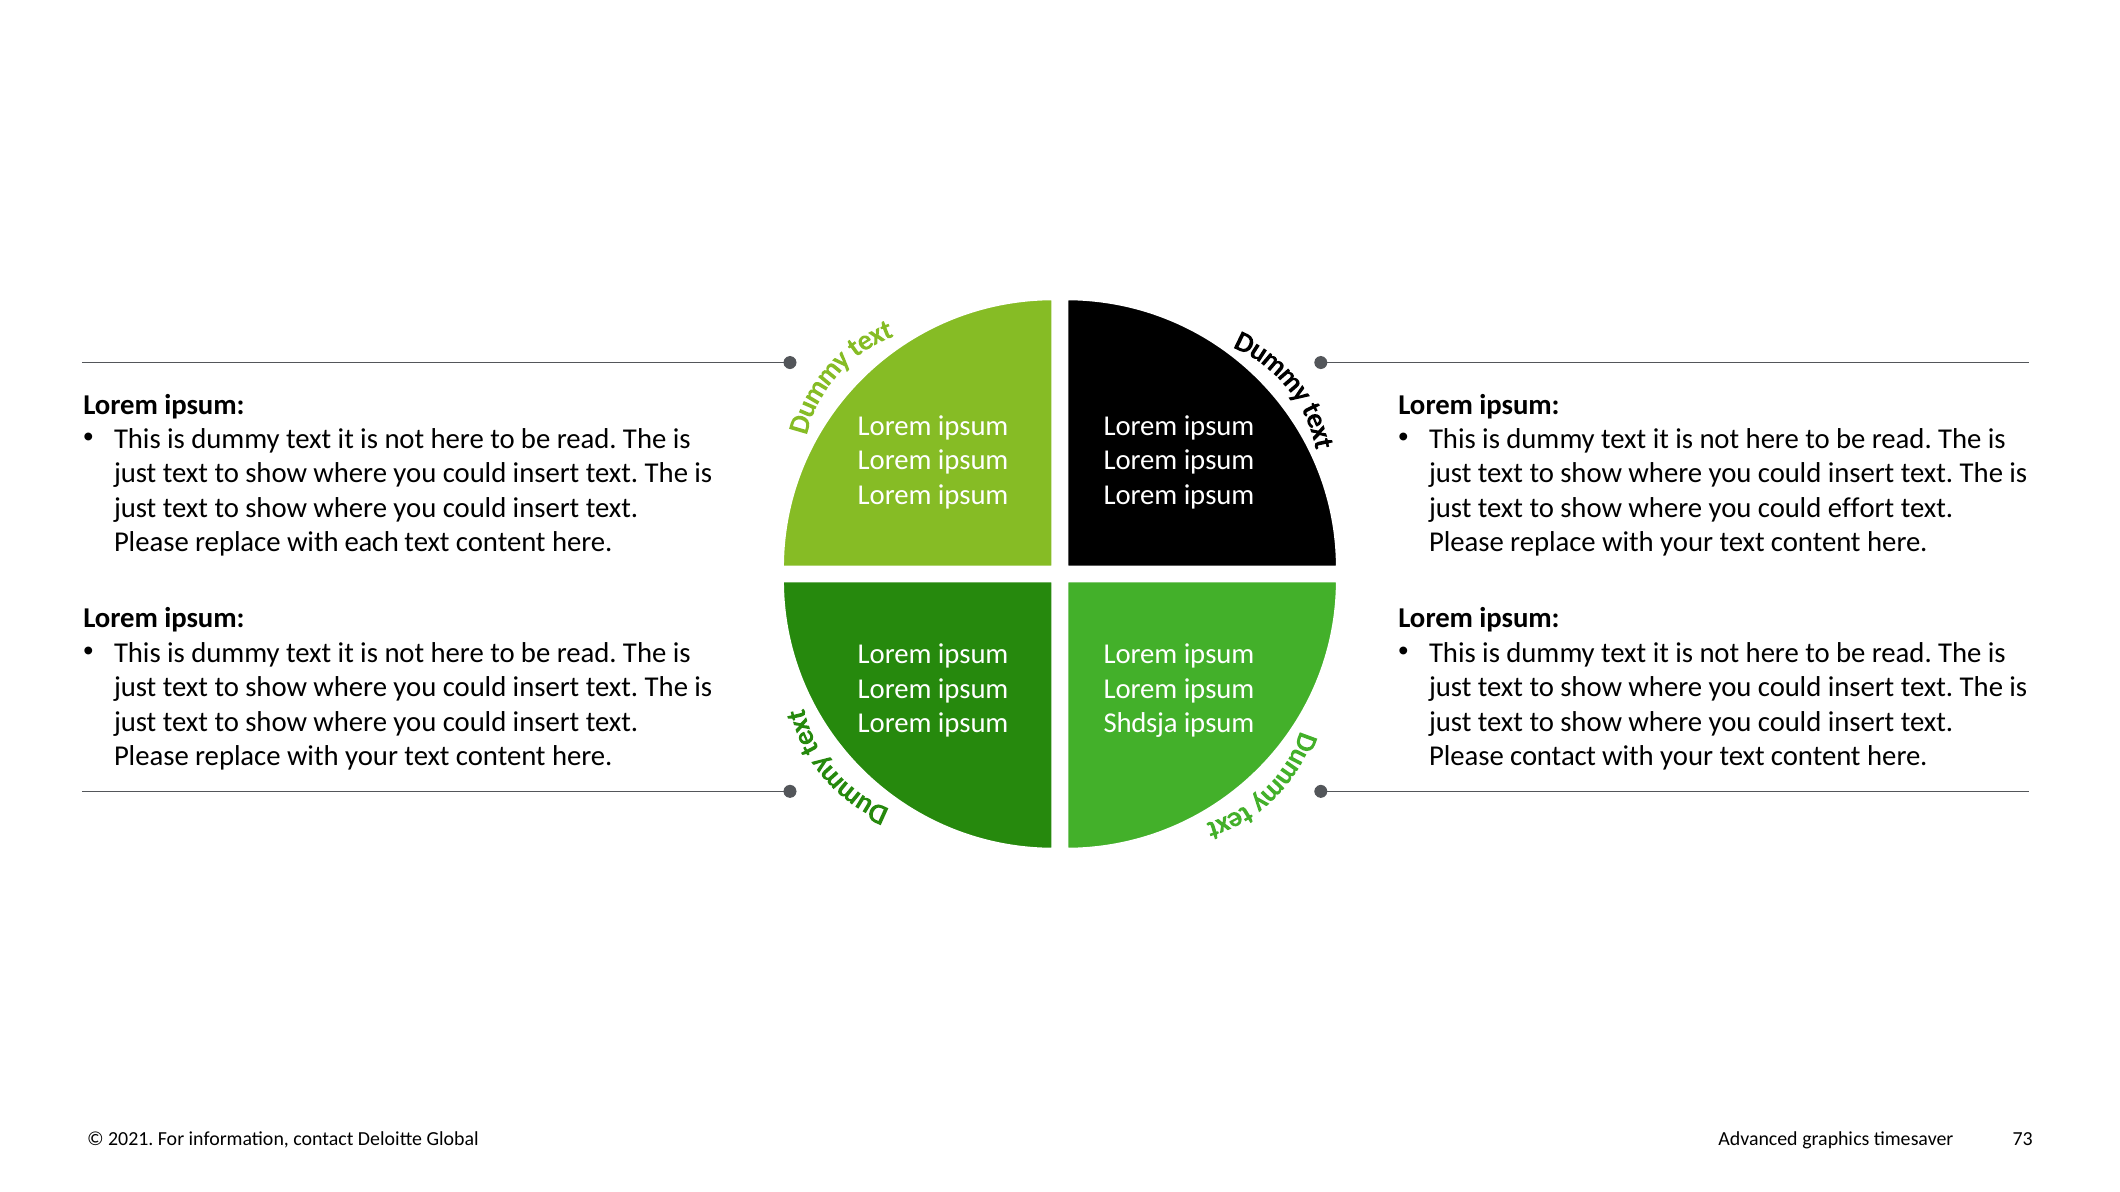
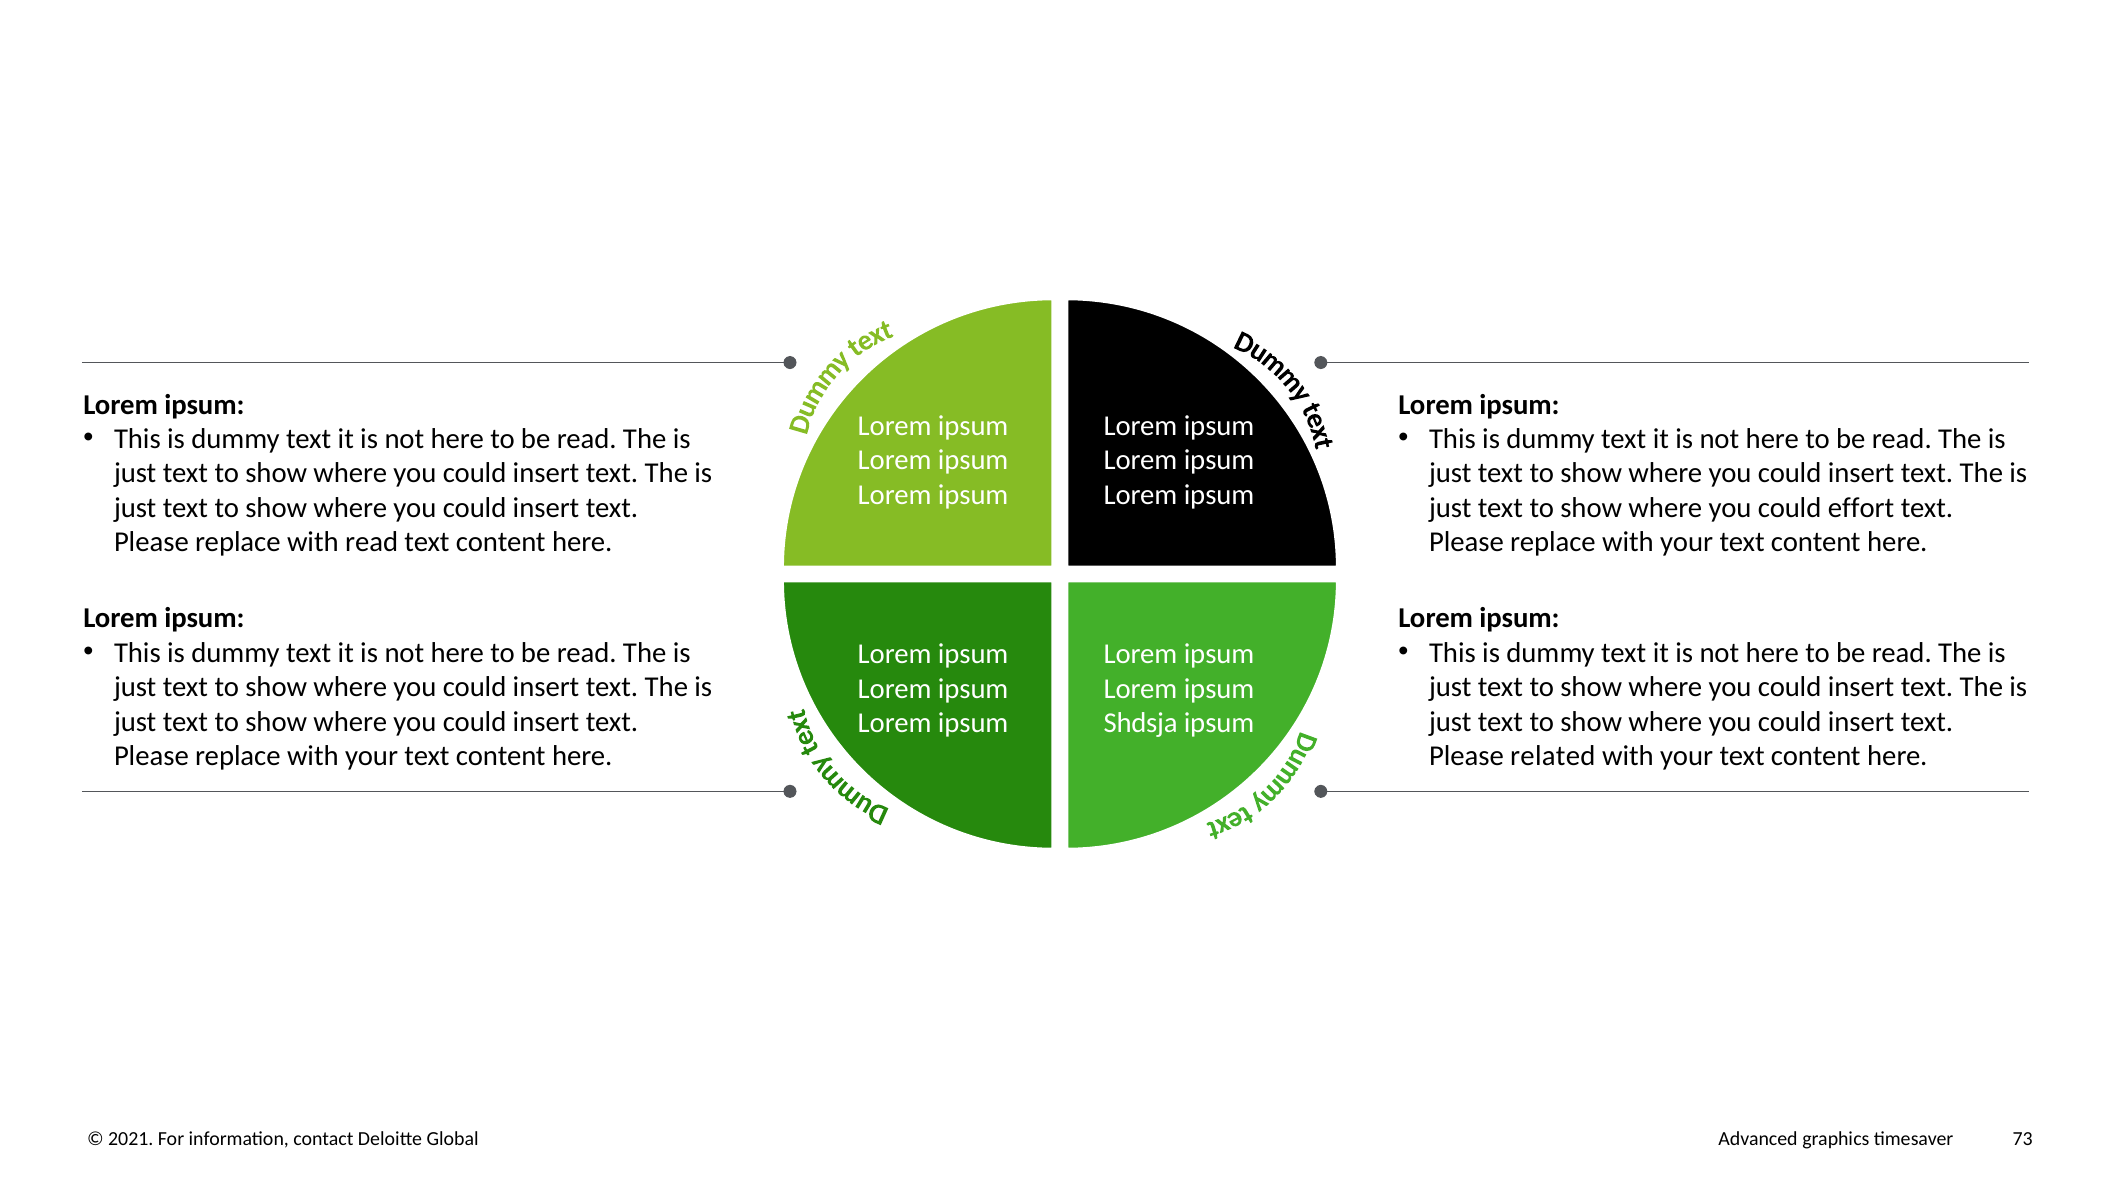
with each: each -> read
Please contact: contact -> related
